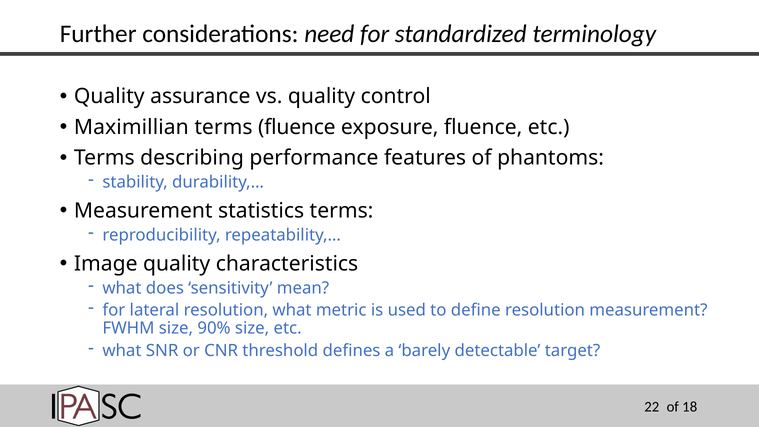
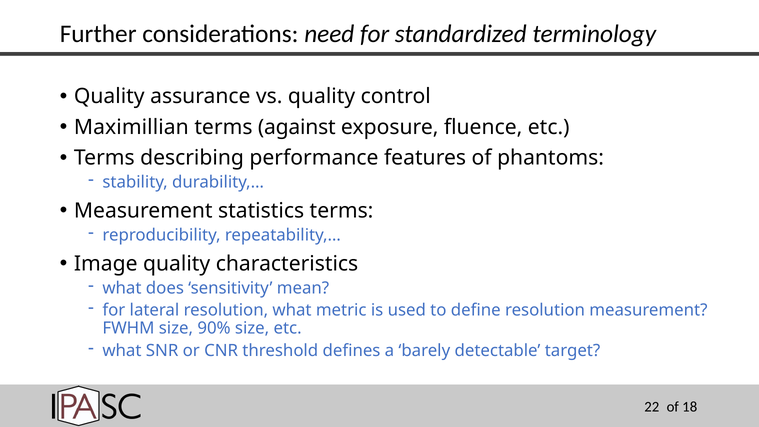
terms fluence: fluence -> against
